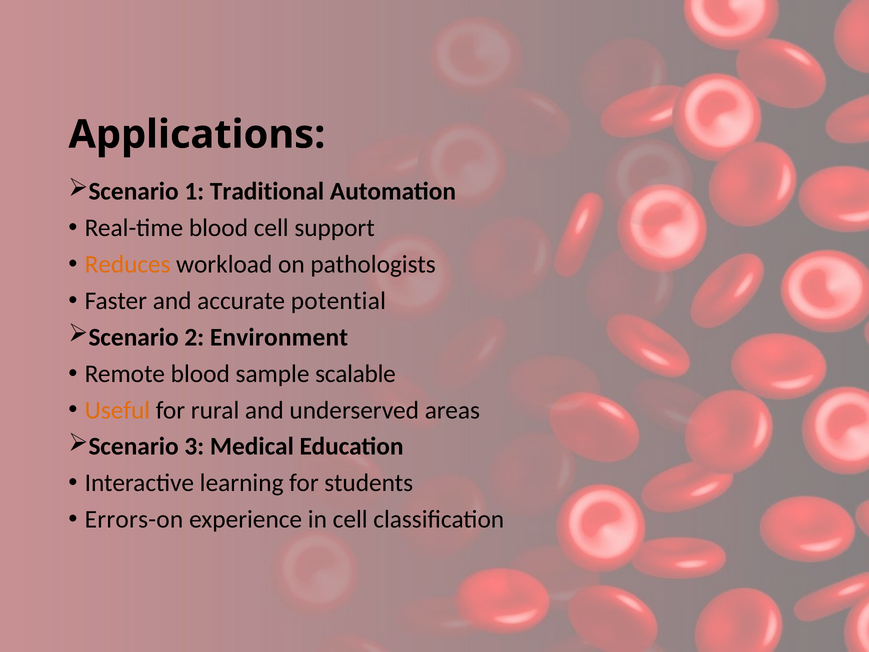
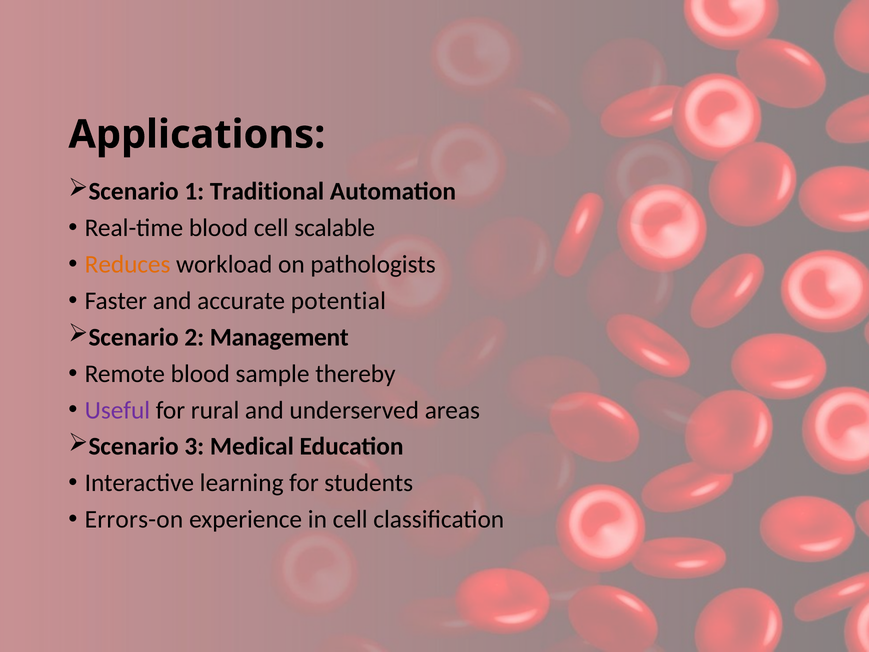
support: support -> scalable
Environment: Environment -> Management
scalable: scalable -> thereby
Useful colour: orange -> purple
